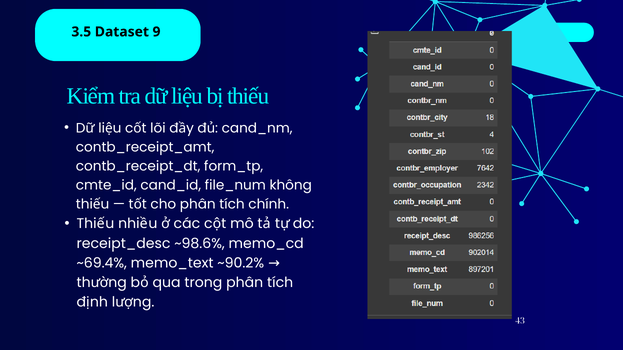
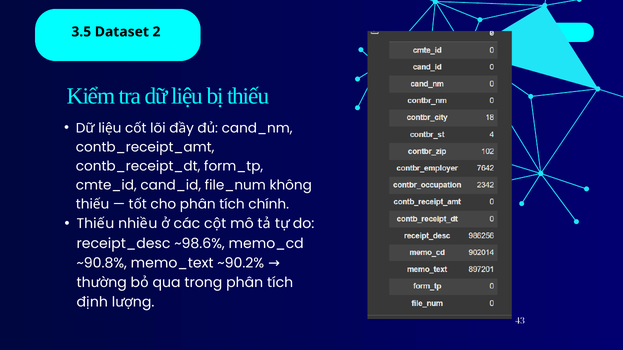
9: 9 -> 2
~69.4%: ~69.4% -> ~90.8%
